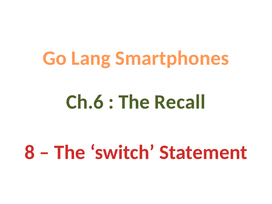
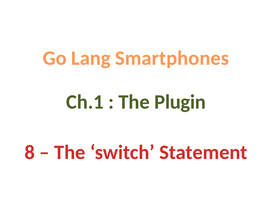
Ch.6: Ch.6 -> Ch.1
Recall: Recall -> Plugin
